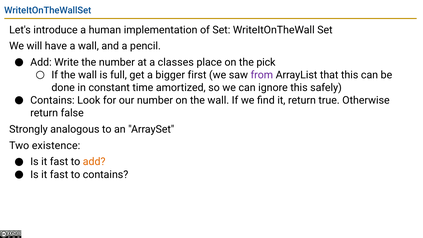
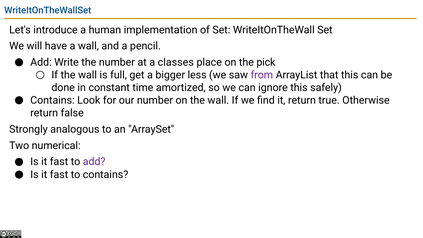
first: first -> less
existence: existence -> numerical
add at (94, 162) colour: orange -> purple
